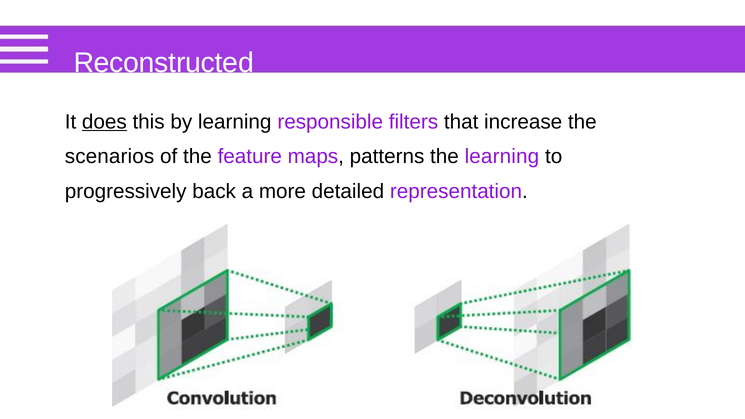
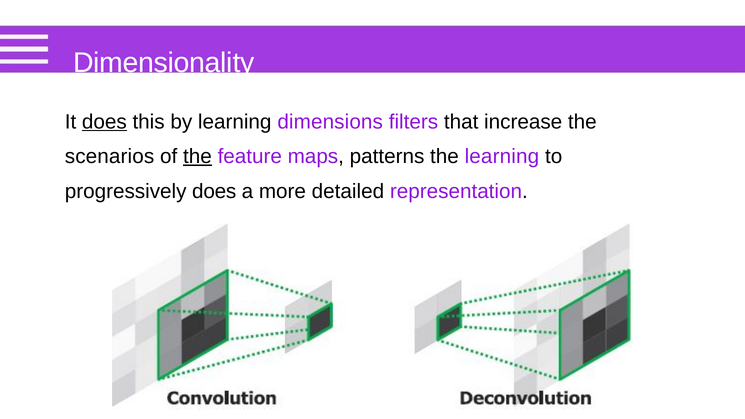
Reconstructed: Reconstructed -> Dimensionality
responsible: responsible -> dimensions
the at (197, 156) underline: none -> present
progressively back: back -> does
